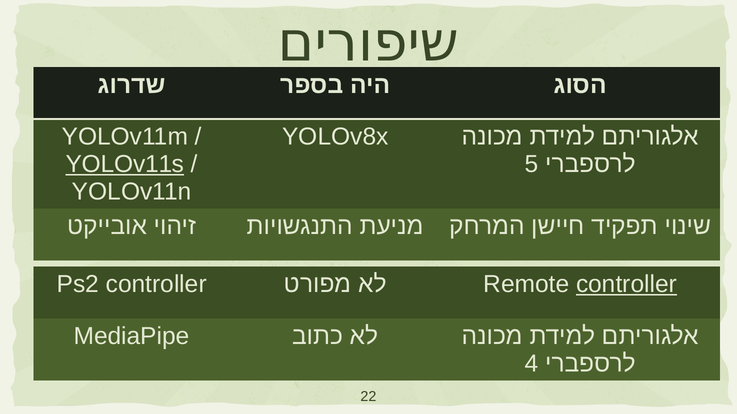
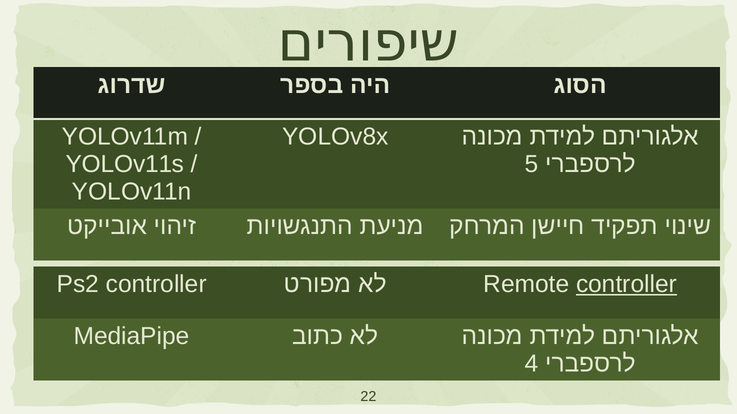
YOLOv11s underline: present -> none
